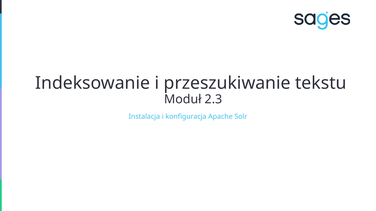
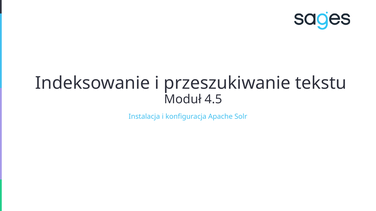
2.3: 2.3 -> 4.5
